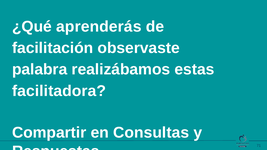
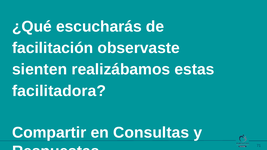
aprenderás: aprenderás -> escucharás
palabra: palabra -> sienten
